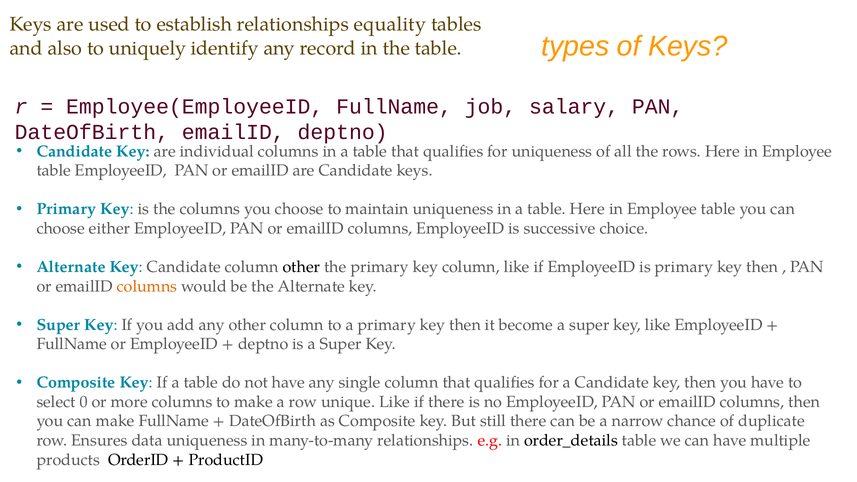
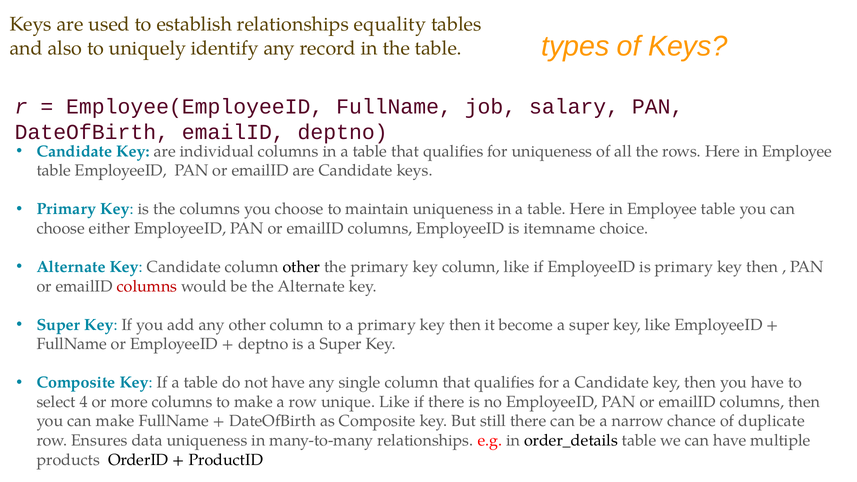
successive: successive -> itemname
columns at (147, 286) colour: orange -> red
0: 0 -> 4
